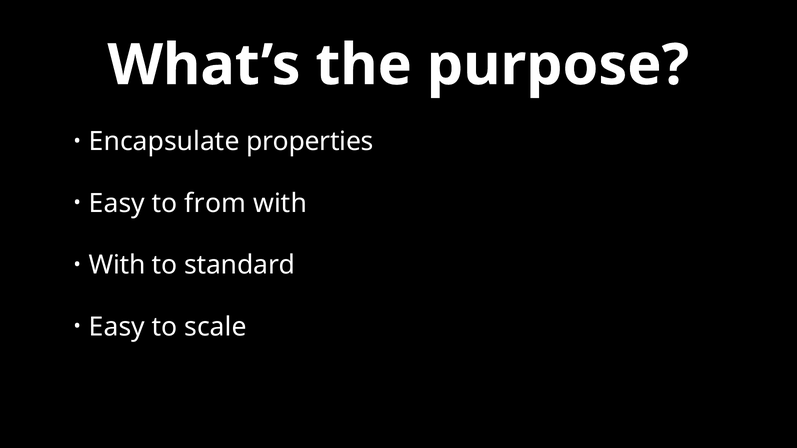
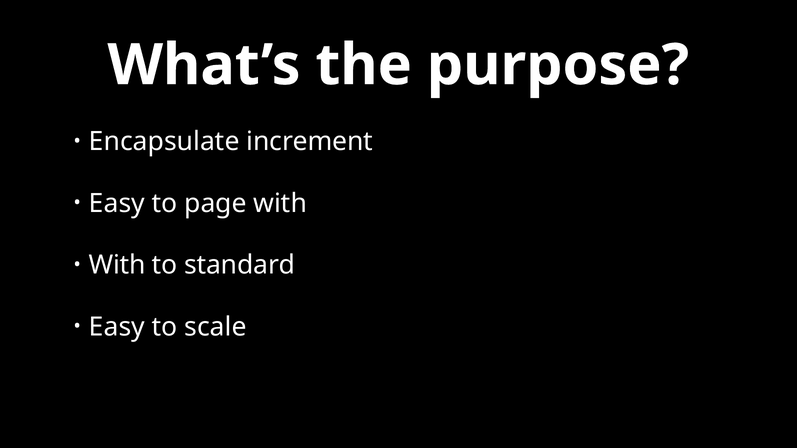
properties: properties -> increment
from: from -> page
